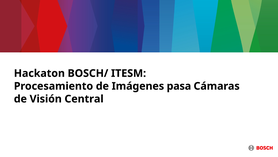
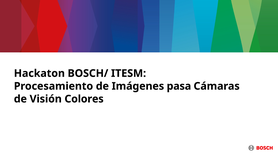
Central: Central -> Colores
